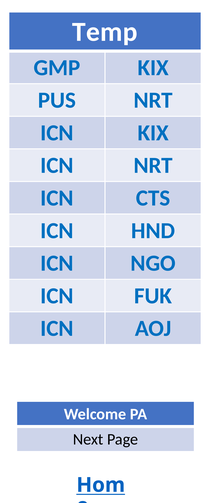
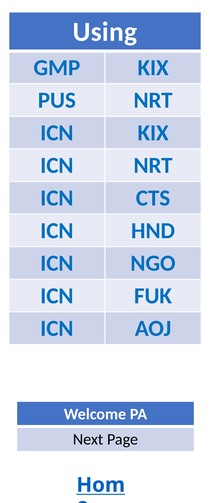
Temp: Temp -> Using
